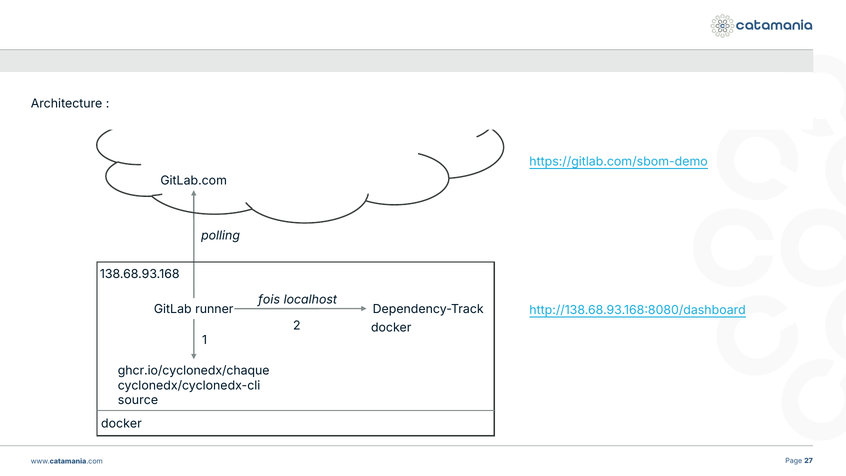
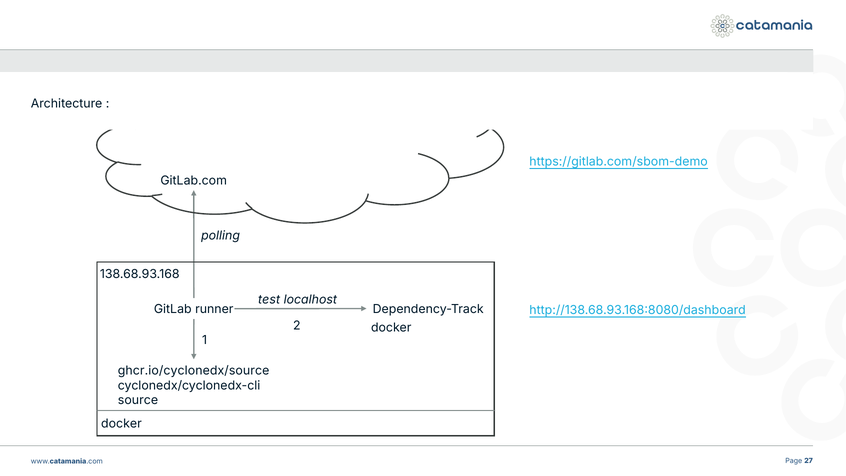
fois: fois -> test
ghcr.io/cyclonedx/chaque: ghcr.io/cyclonedx/chaque -> ghcr.io/cyclonedx/source
